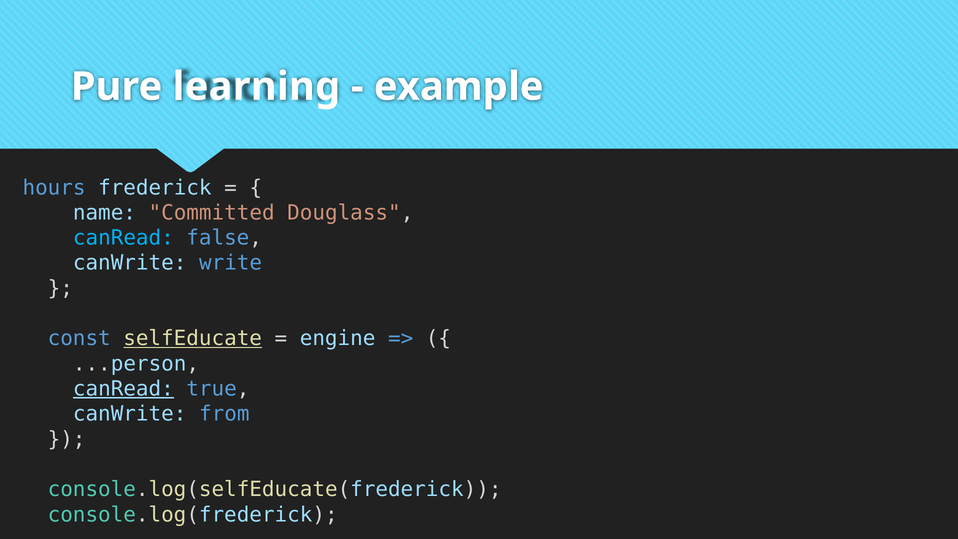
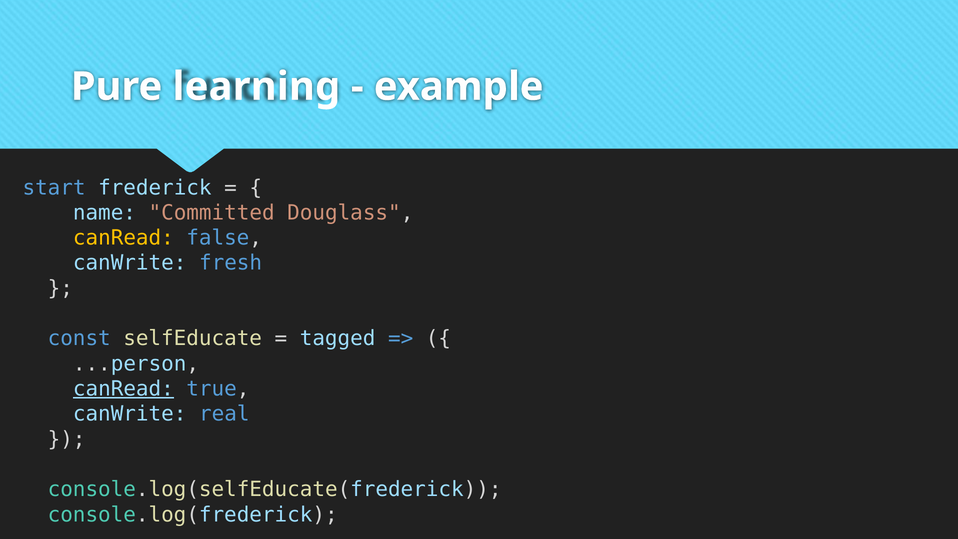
hours: hours -> start
canRead at (123, 238) colour: light blue -> yellow
write: write -> fresh
selfEducate underline: present -> none
engine: engine -> tagged
from: from -> real
